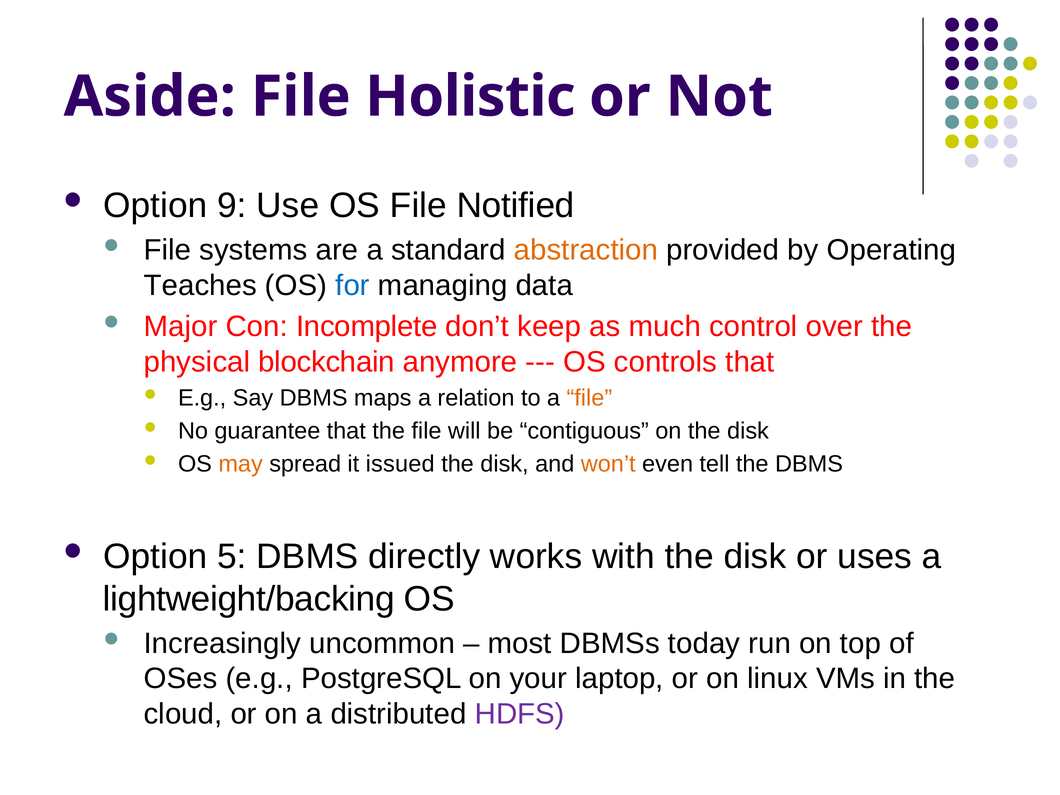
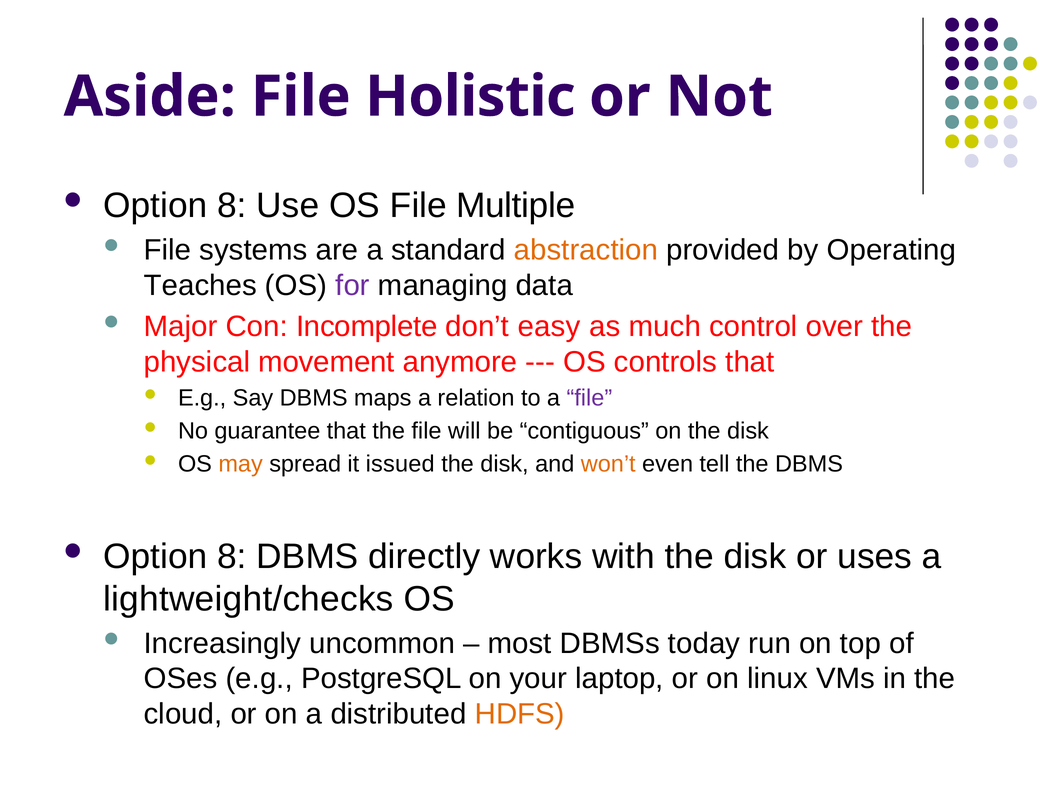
9 at (232, 206): 9 -> 8
Notified: Notified -> Multiple
for colour: blue -> purple
keep: keep -> easy
blockchain: blockchain -> movement
file at (589, 398) colour: orange -> purple
5 at (232, 557): 5 -> 8
lightweight/backing: lightweight/backing -> lightweight/checks
HDFS colour: purple -> orange
